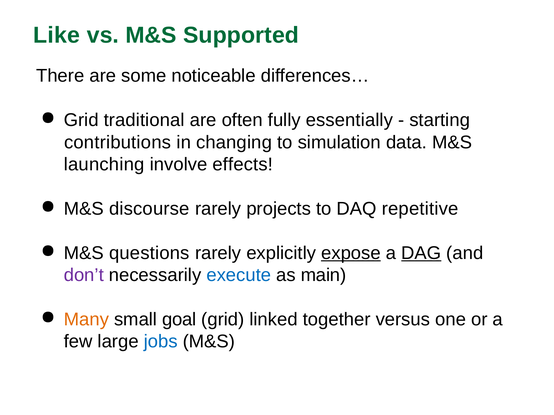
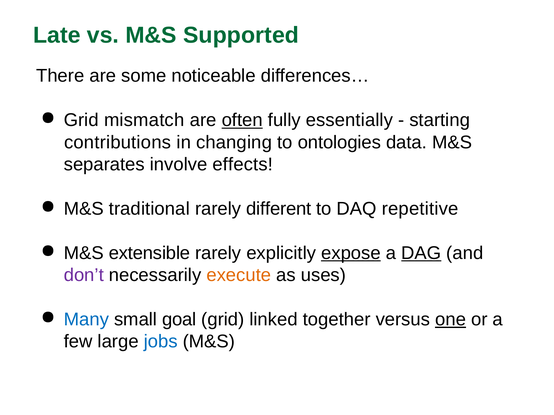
Like: Like -> Late
traditional: traditional -> mismatch
often underline: none -> present
simulation: simulation -> ontologies
launching: launching -> separates
discourse: discourse -> traditional
projects: projects -> different
questions: questions -> extensible
execute colour: blue -> orange
main: main -> uses
Many colour: orange -> blue
one underline: none -> present
